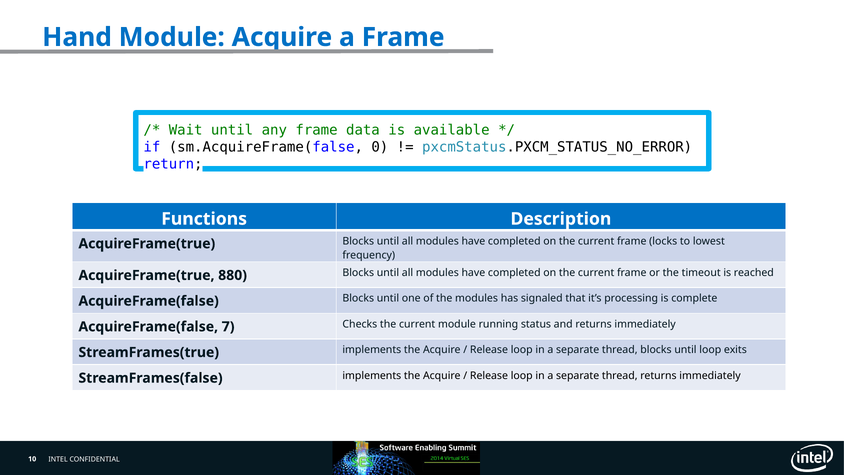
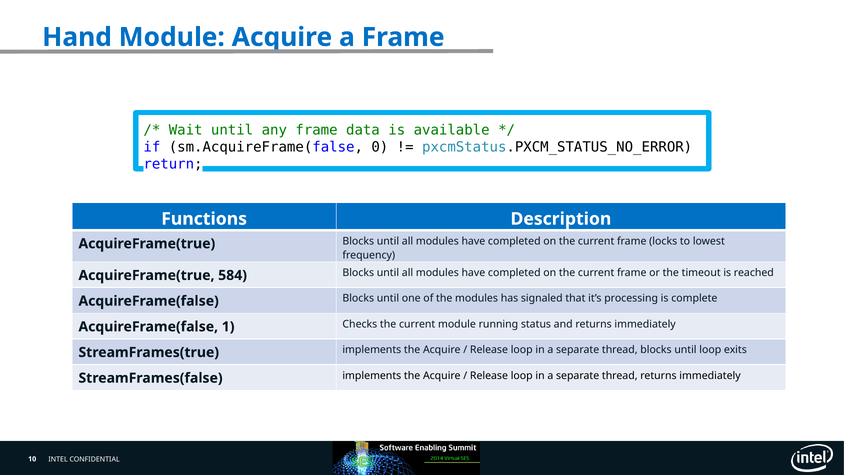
880: 880 -> 584
AcquireFrame(false 7: 7 -> 1
